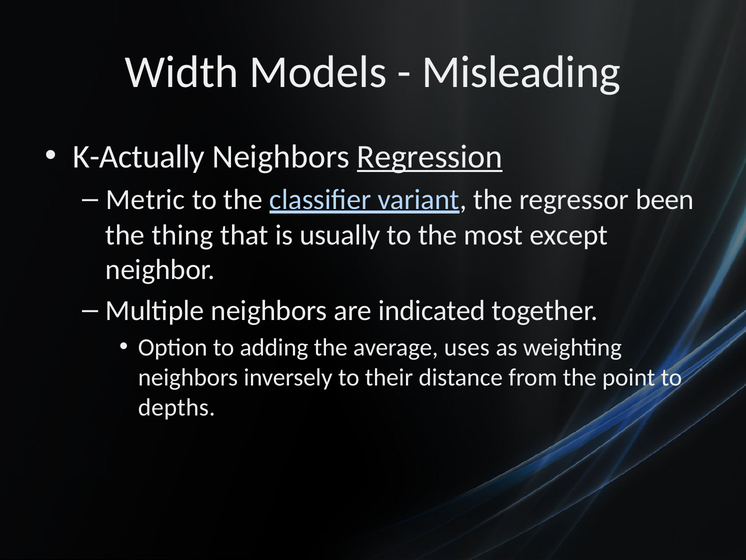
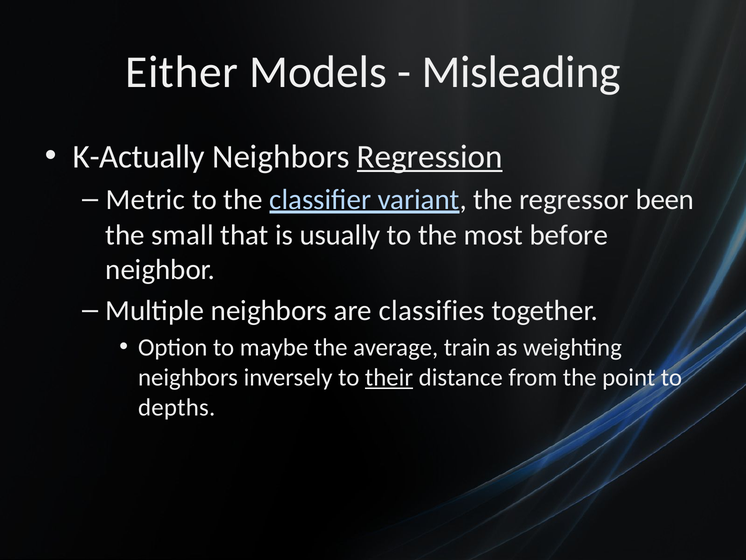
Width: Width -> Either
thing: thing -> small
except: except -> before
indicated: indicated -> classifies
adding: adding -> maybe
uses: uses -> train
their underline: none -> present
